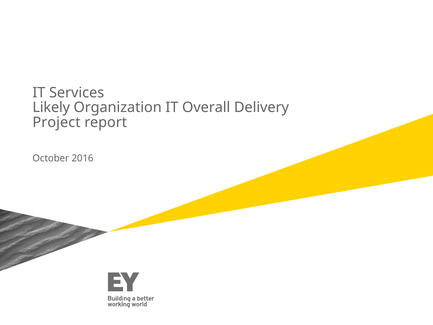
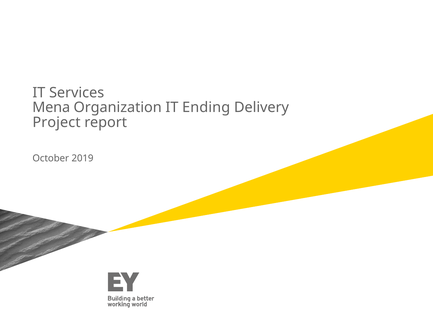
Likely: Likely -> Mena
Overall: Overall -> Ending
2016: 2016 -> 2019
